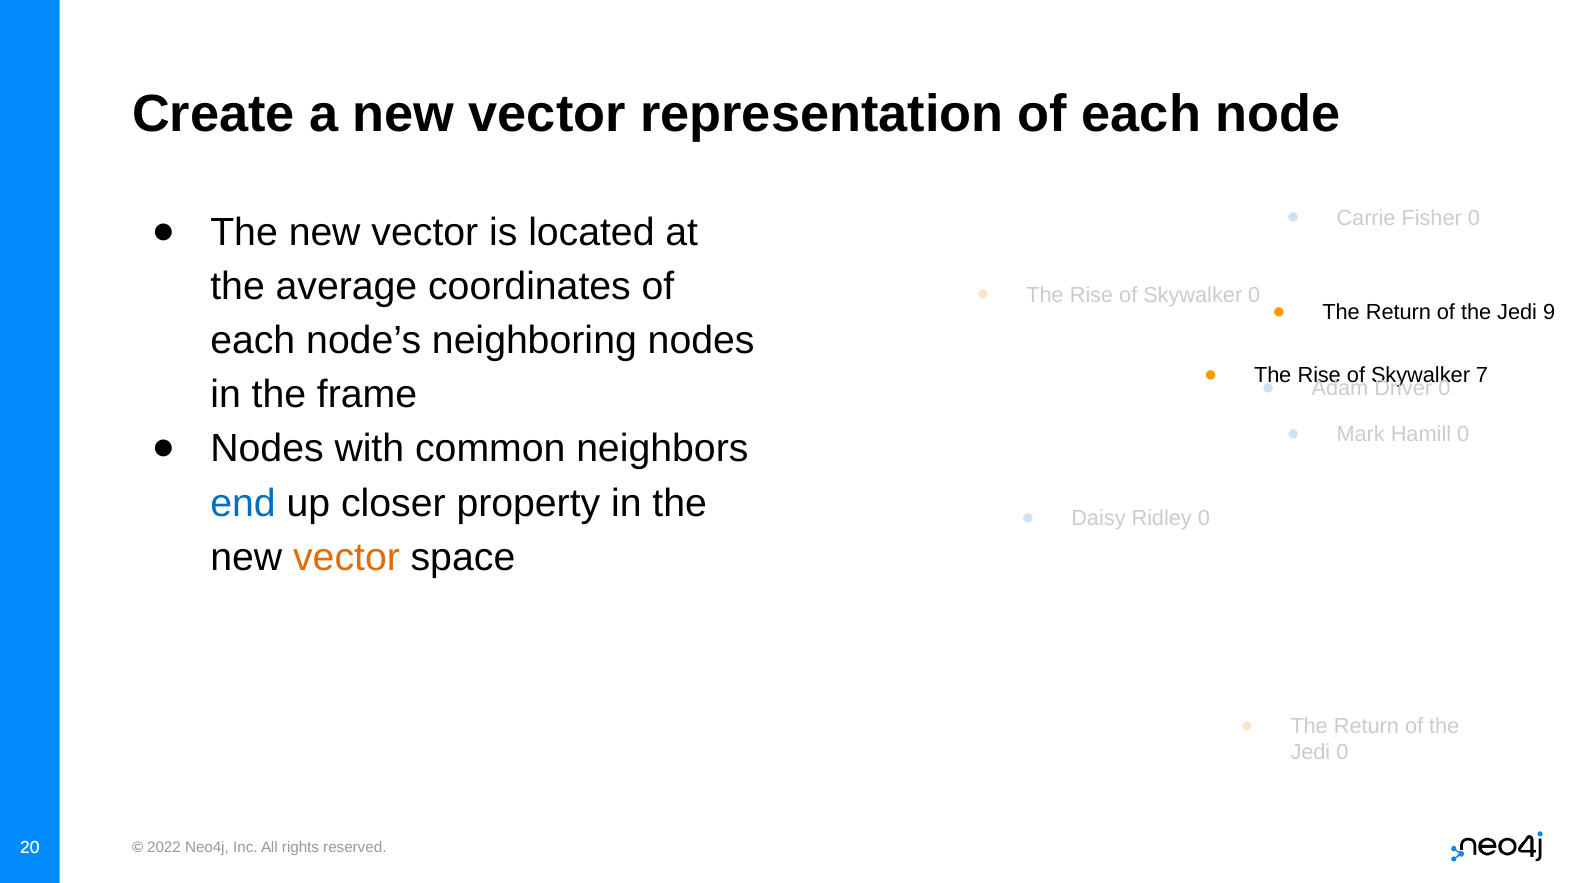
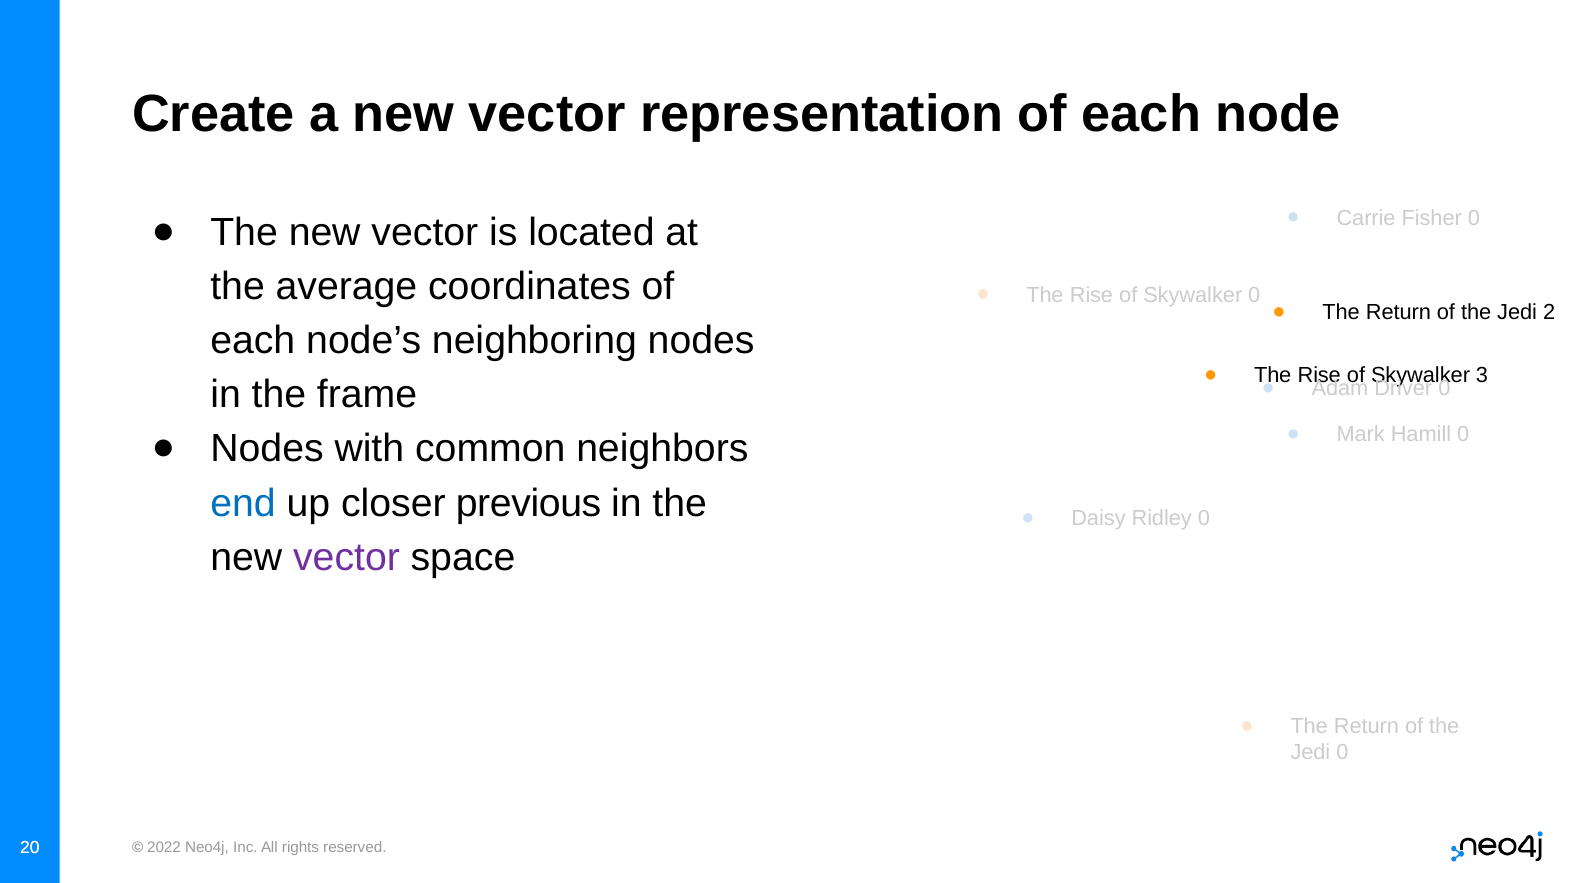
9: 9 -> 2
7: 7 -> 3
property: property -> previous
vector at (346, 557) colour: orange -> purple
